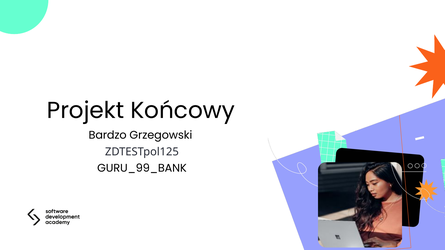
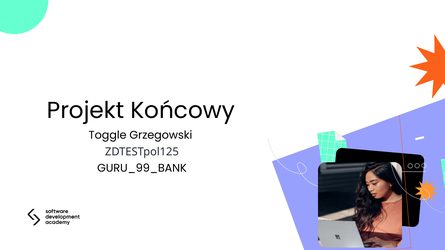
Bardzo: Bardzo -> Toggle
